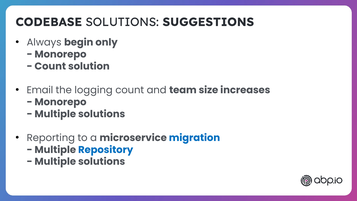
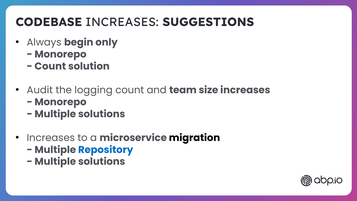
CODEBASE SOLUTIONS: SOLUTIONS -> INCREASES
Email: Email -> Audit
Reporting at (51, 138): Reporting -> Increases
migration colour: blue -> black
